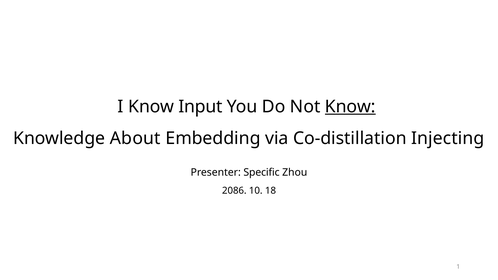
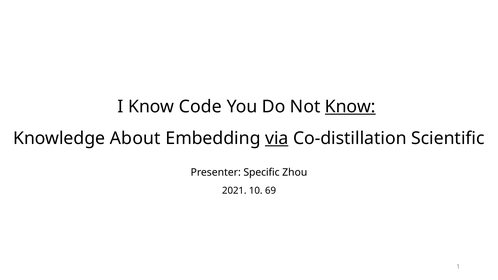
Input: Input -> Code
via underline: none -> present
Injecting: Injecting -> Scientific
2086: 2086 -> 2021
18: 18 -> 69
